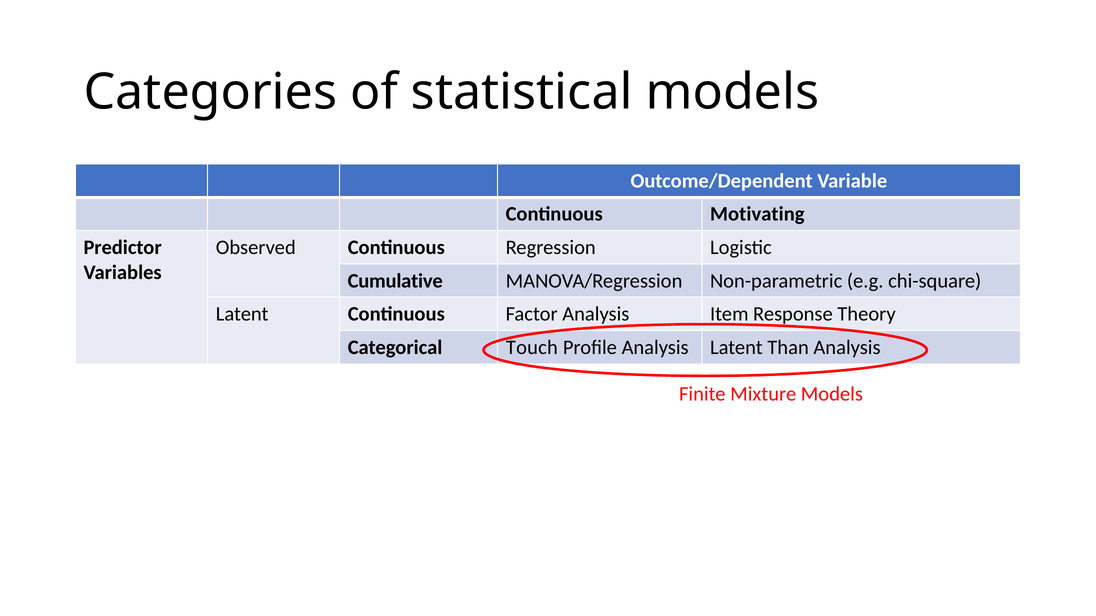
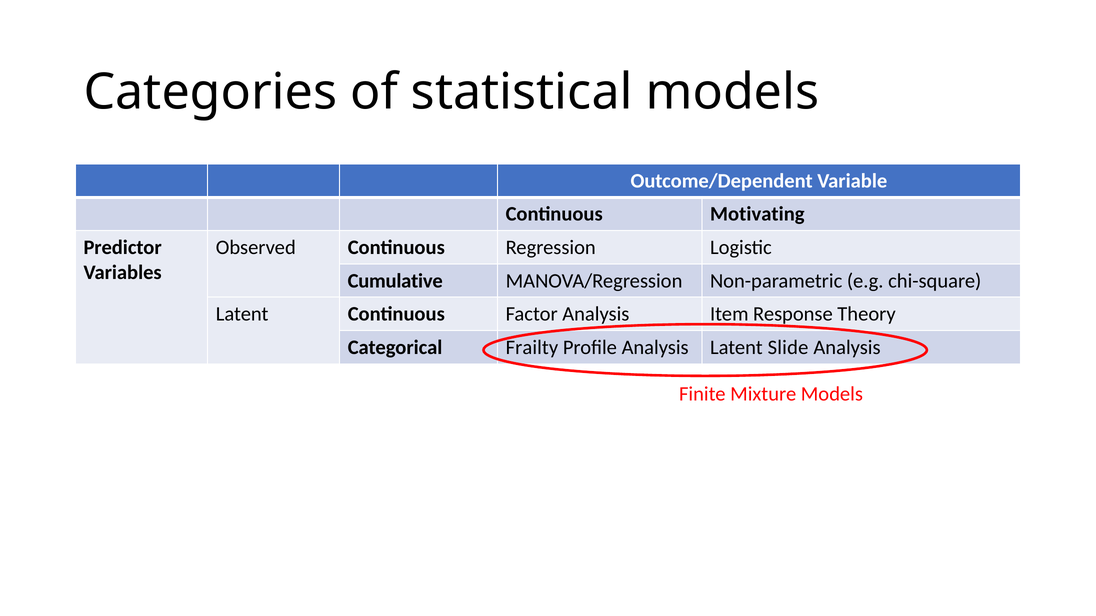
Touch: Touch -> Frailty
Than: Than -> Slide
